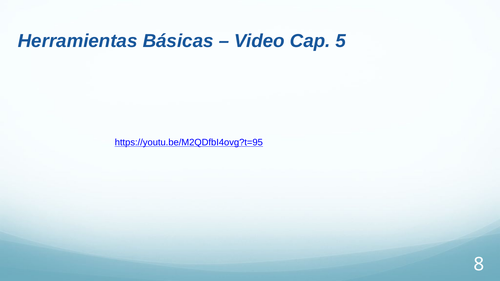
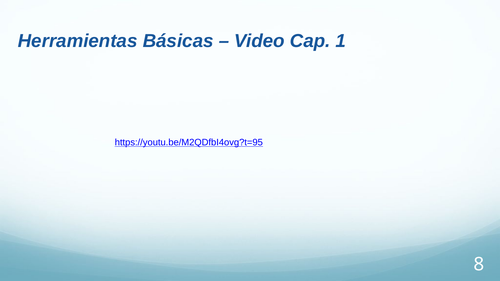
5: 5 -> 1
